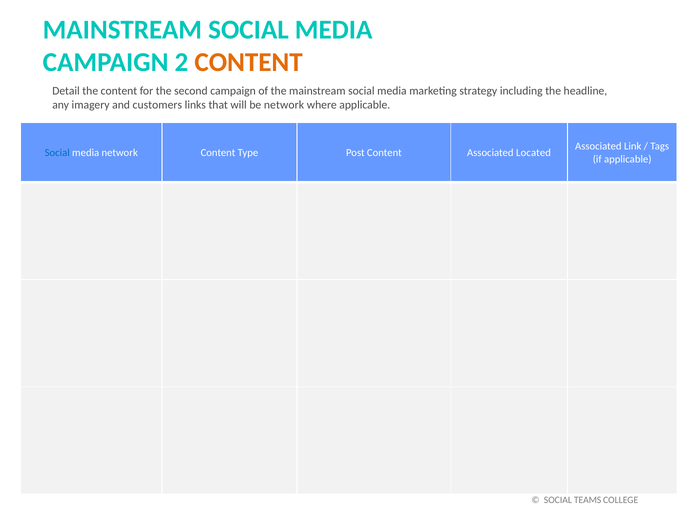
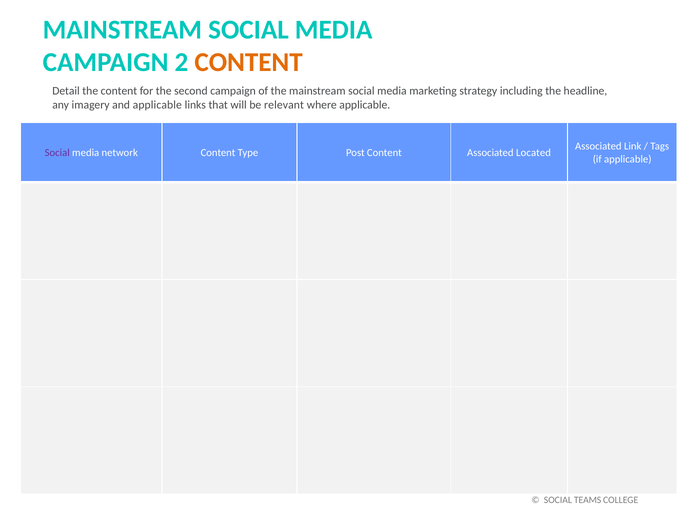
and customers: customers -> applicable
be network: network -> relevant
Social at (57, 152) colour: blue -> purple
